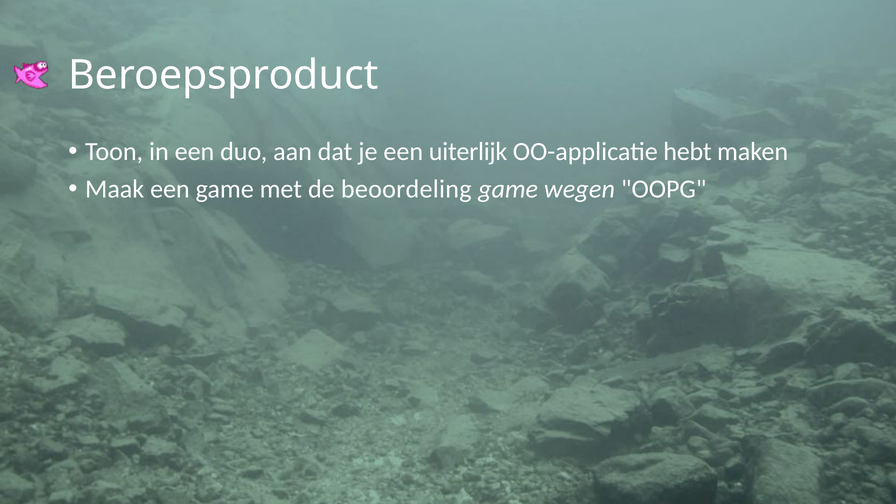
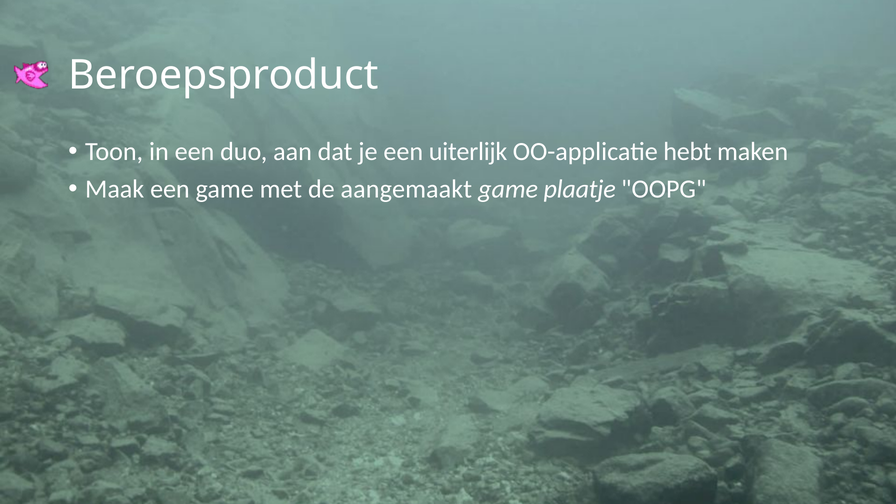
beoordeling: beoordeling -> aangemaakt
wegen: wegen -> plaatje
